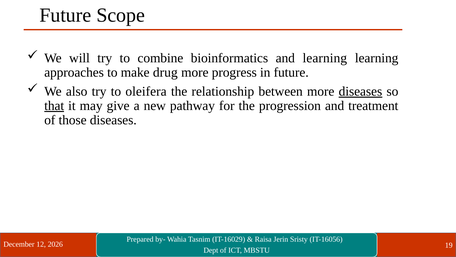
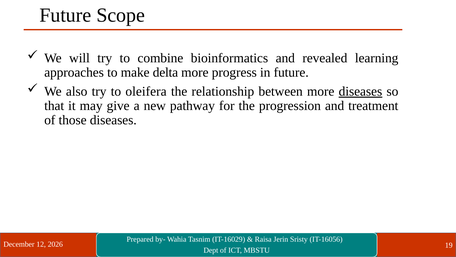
and learning: learning -> revealed
drug: drug -> delta
that underline: present -> none
